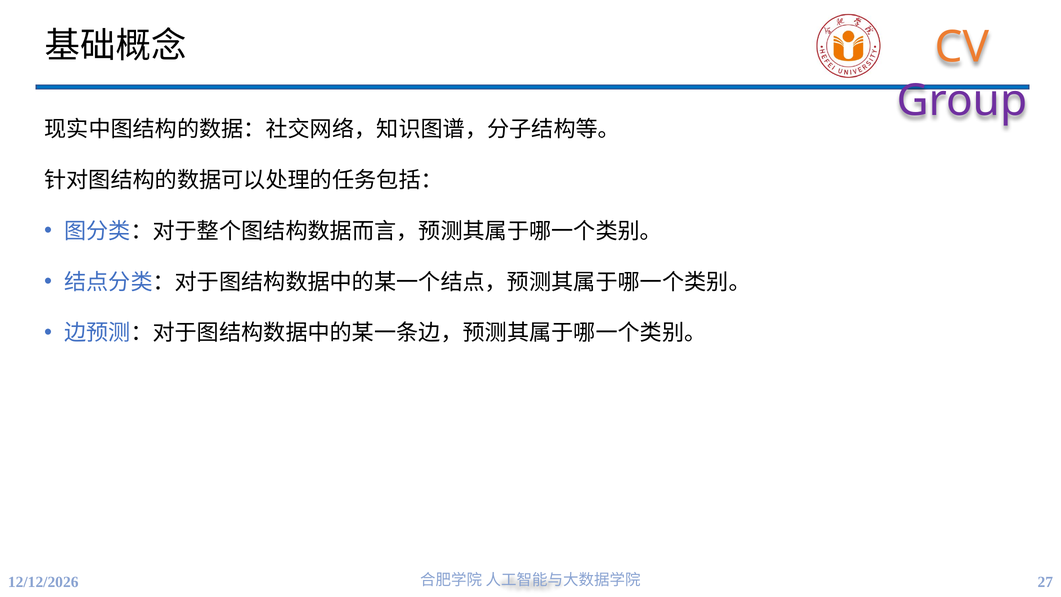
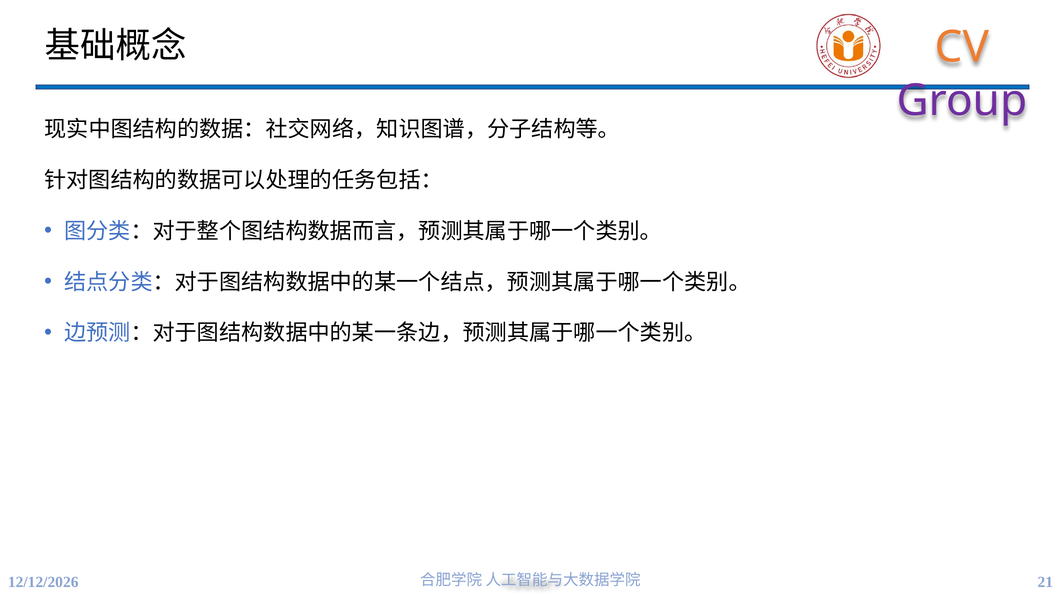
27: 27 -> 21
